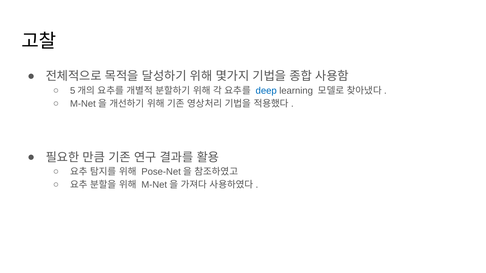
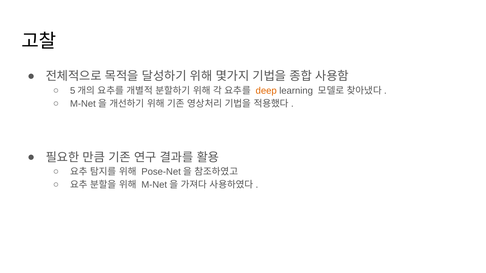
deep colour: blue -> orange
